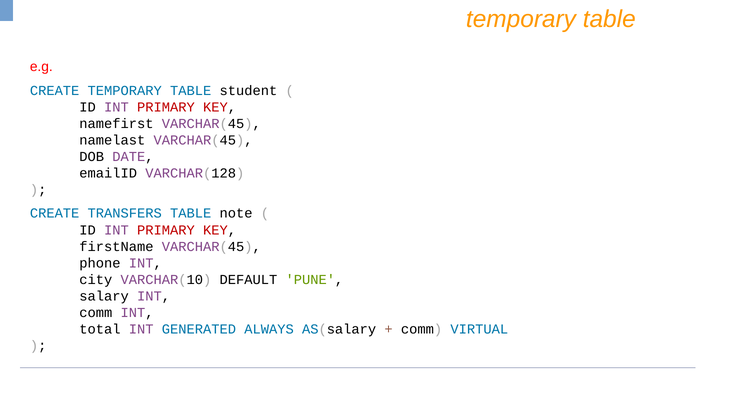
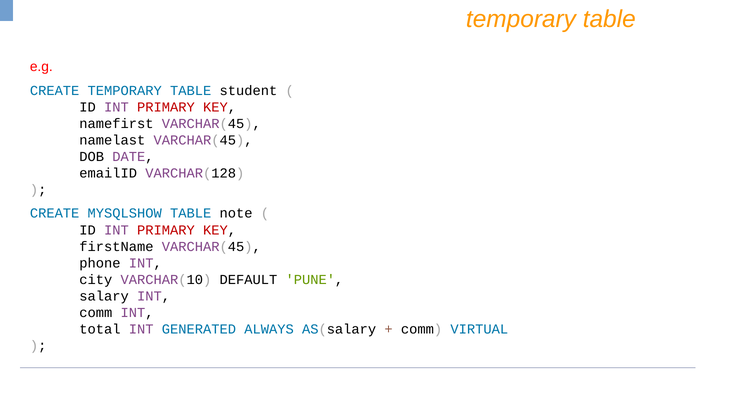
TRANSFERS: TRANSFERS -> MYSQLSHOW
